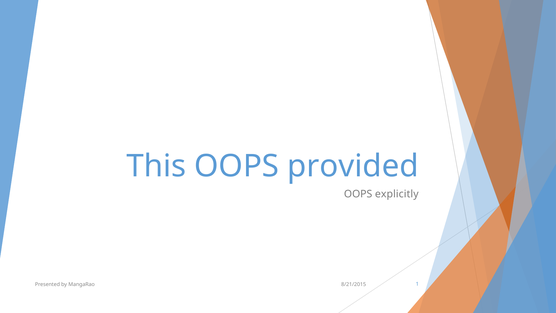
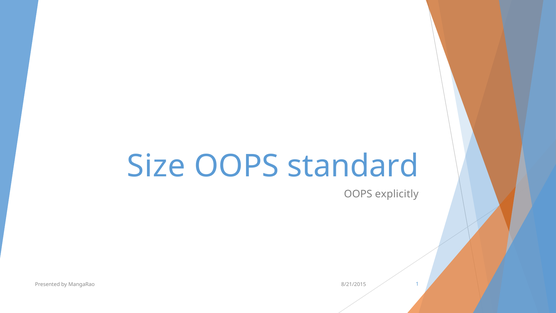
This: This -> Size
provided: provided -> standard
